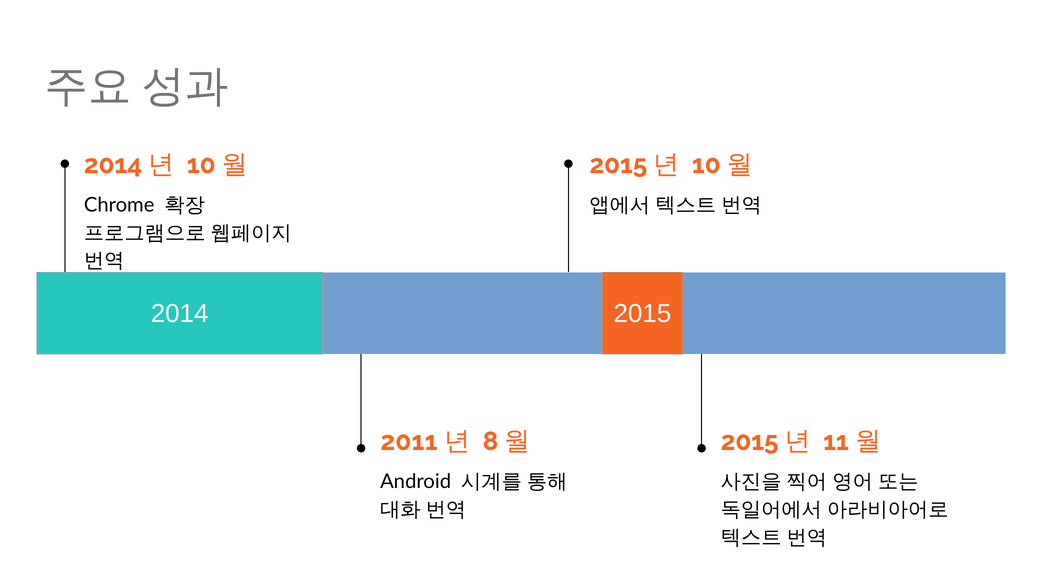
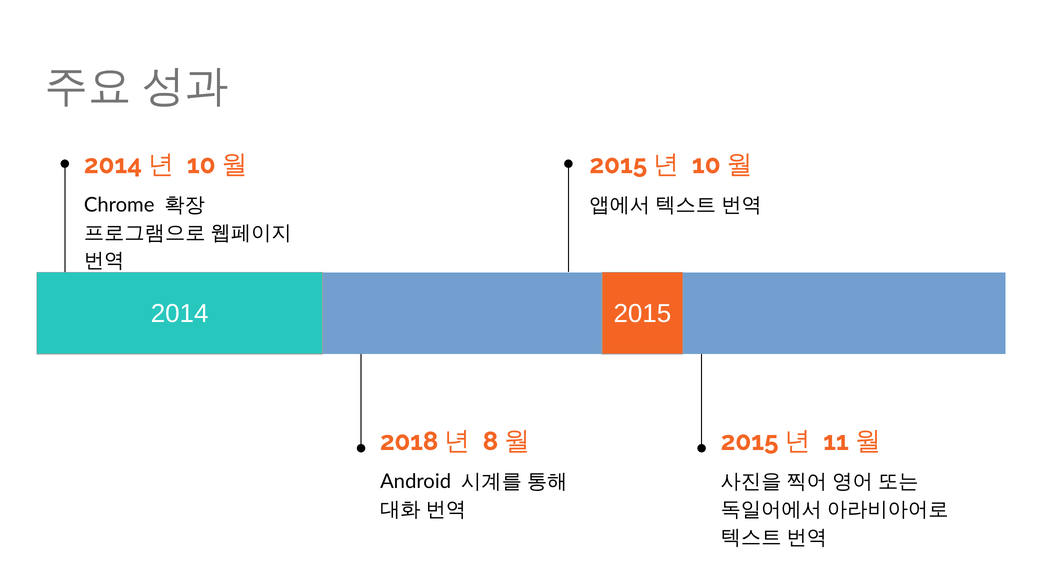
2011: 2011 -> 2018
